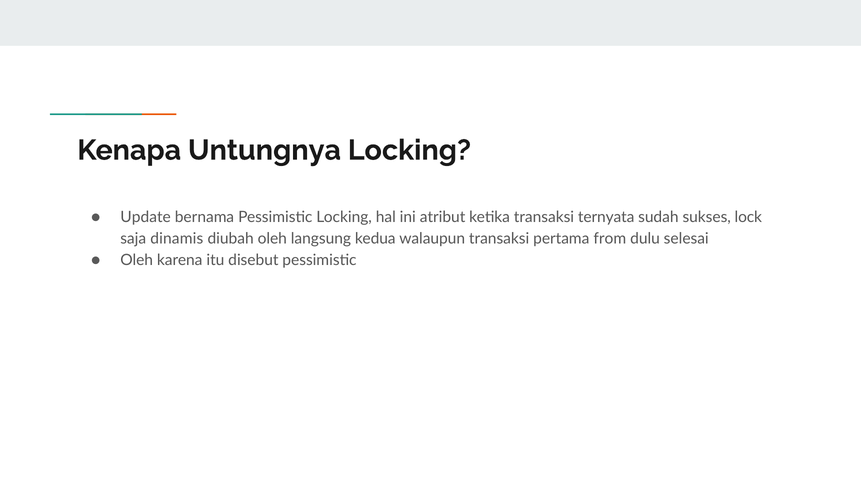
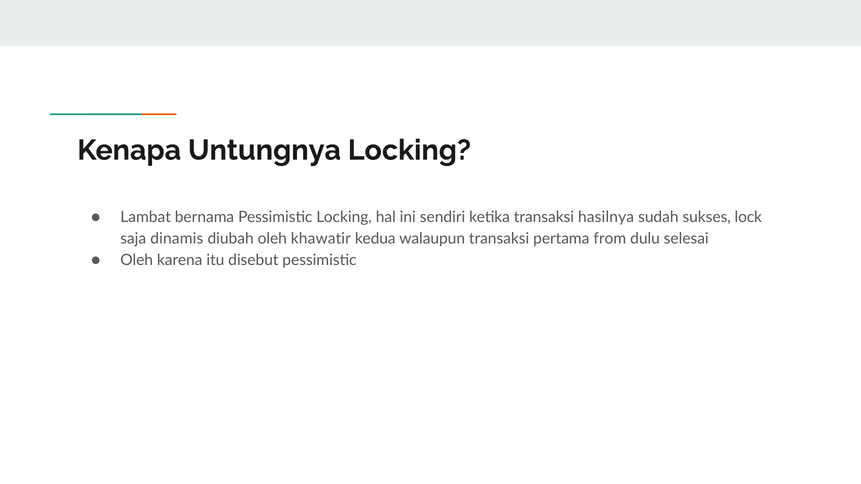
Update: Update -> Lambat
atribut: atribut -> sendiri
ternyata: ternyata -> hasilnya
langsung: langsung -> khawatir
